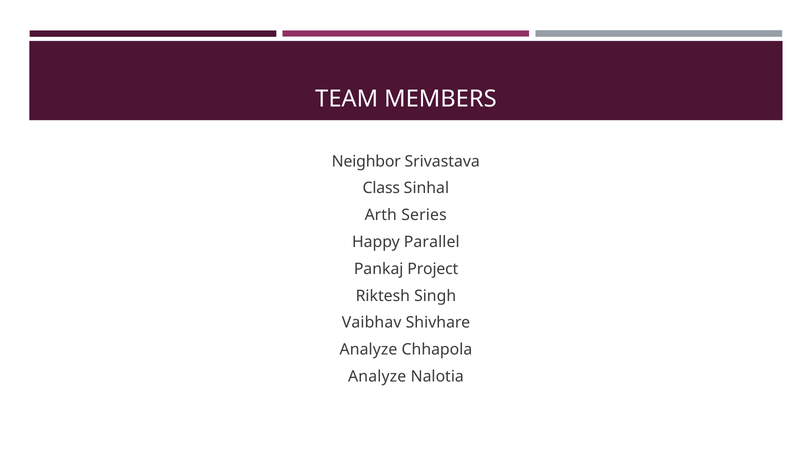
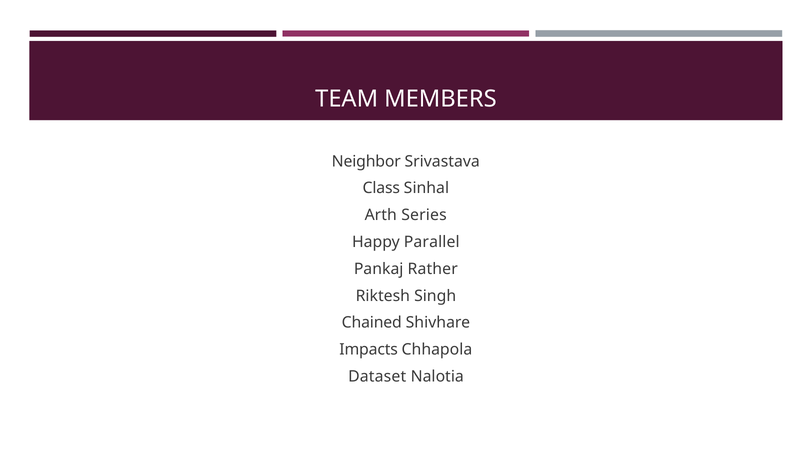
Project: Project -> Rather
Vaibhav: Vaibhav -> Chained
Analyze at (368, 349): Analyze -> Impacts
Analyze at (377, 376): Analyze -> Dataset
